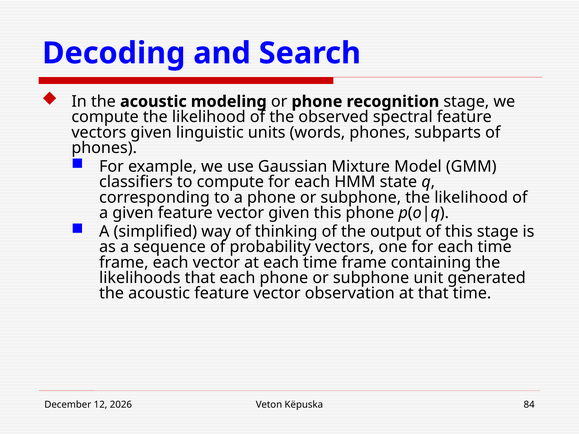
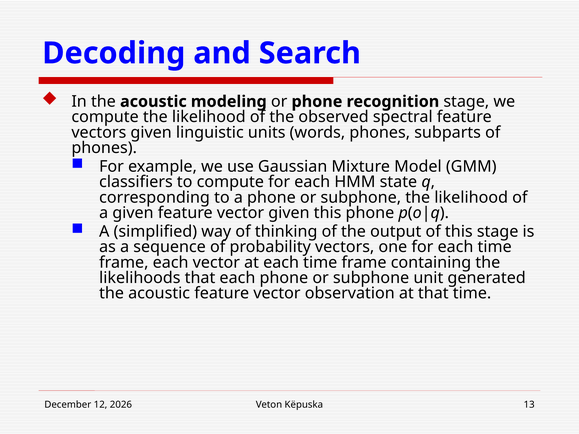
84: 84 -> 13
